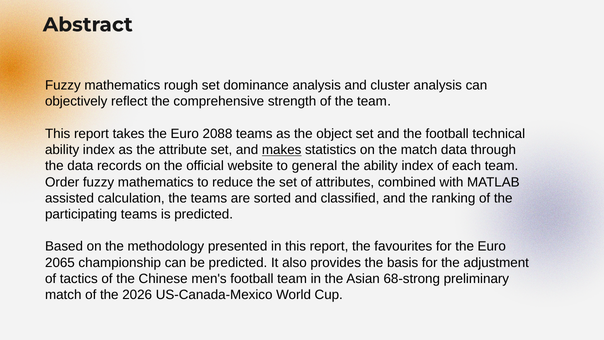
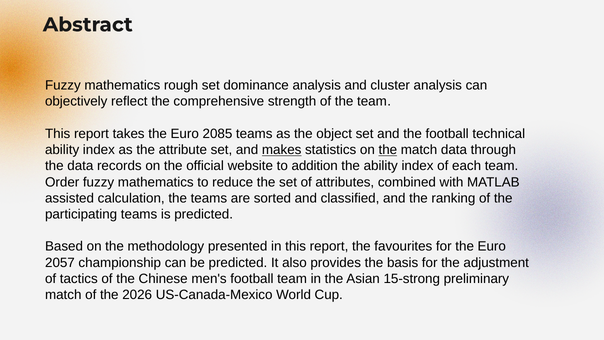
2088: 2088 -> 2085
the at (388, 150) underline: none -> present
general: general -> addition
2065: 2065 -> 2057
68-strong: 68-strong -> 15-strong
